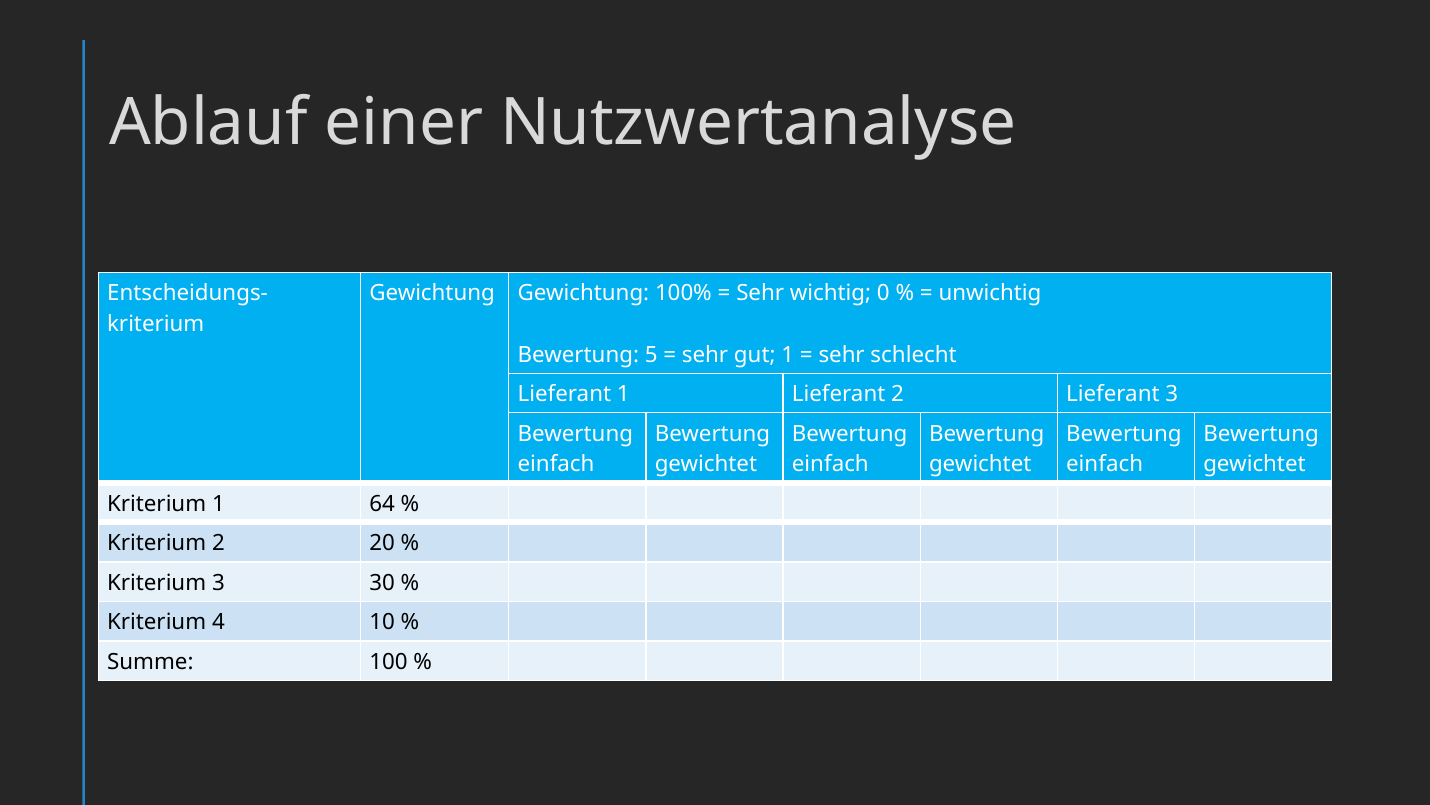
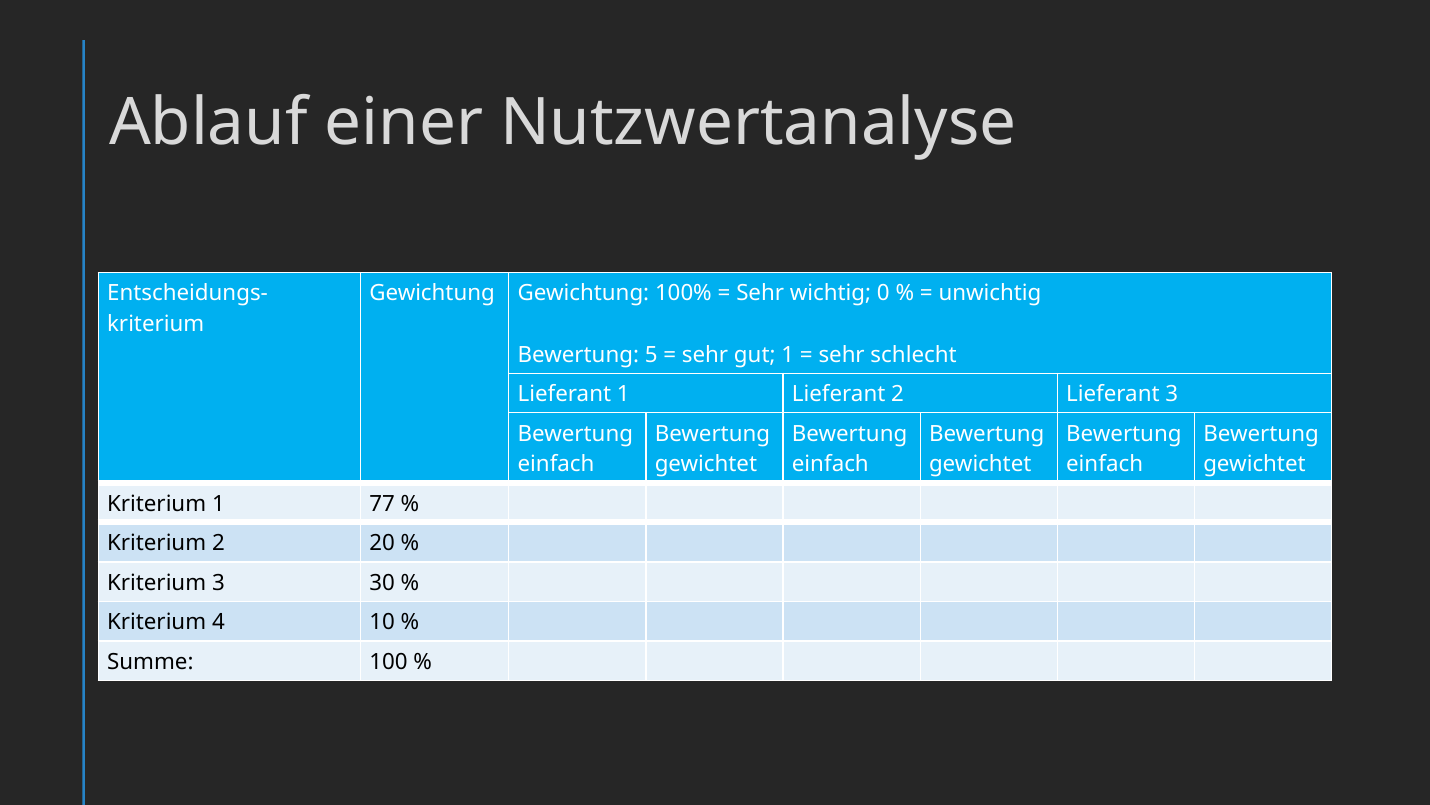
64: 64 -> 77
